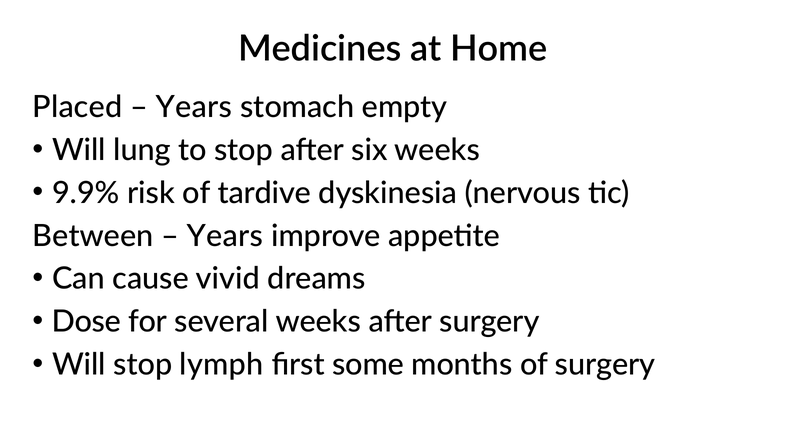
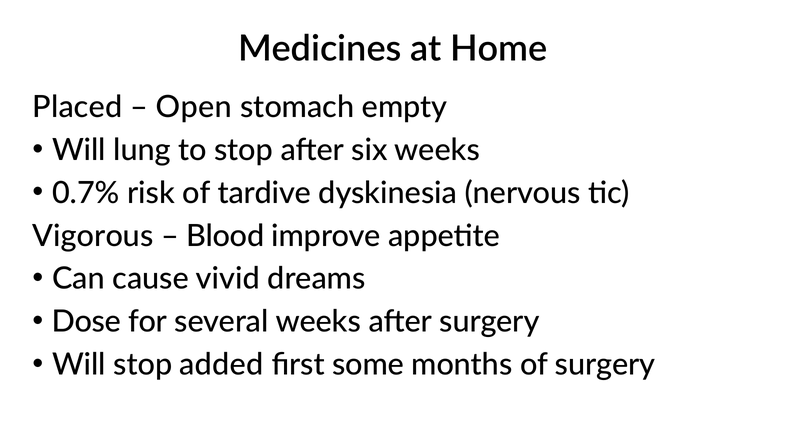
Years at (194, 107): Years -> Open
9.9%: 9.9% -> 0.7%
Between: Between -> Vigorous
Years at (225, 236): Years -> Blood
lymph: lymph -> added
